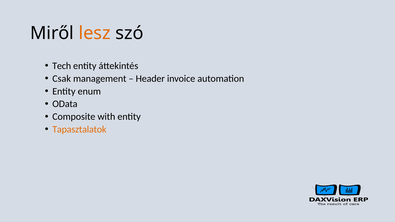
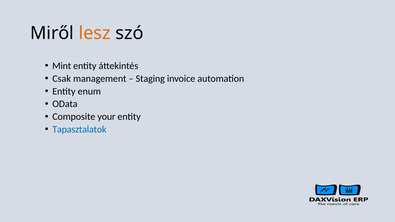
Tech: Tech -> Mint
Header: Header -> Staging
with: with -> your
Tapasztalatok colour: orange -> blue
